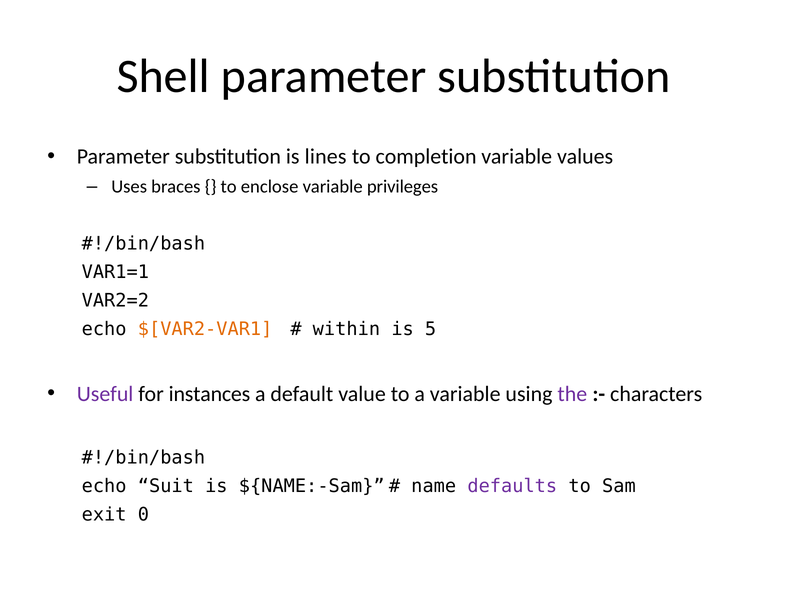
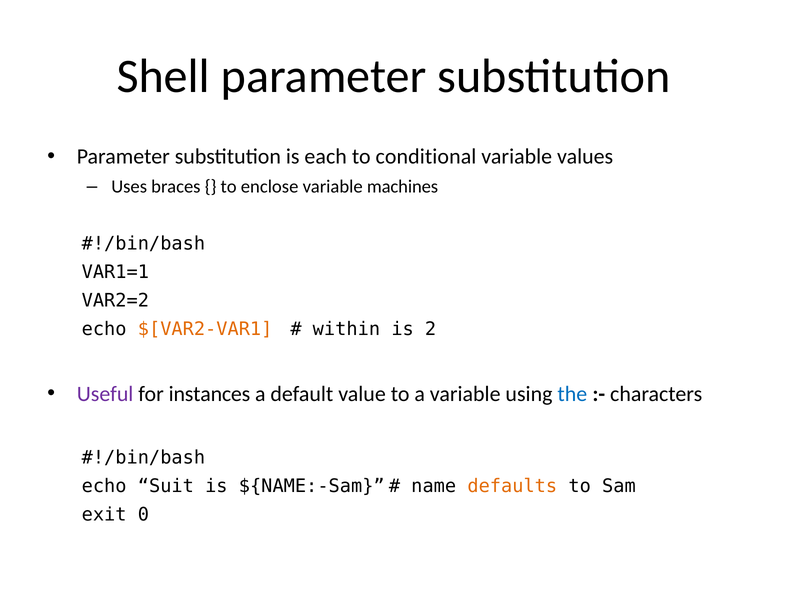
lines: lines -> each
completion: completion -> conditional
privileges: privileges -> machines
5: 5 -> 2
the colour: purple -> blue
defaults colour: purple -> orange
